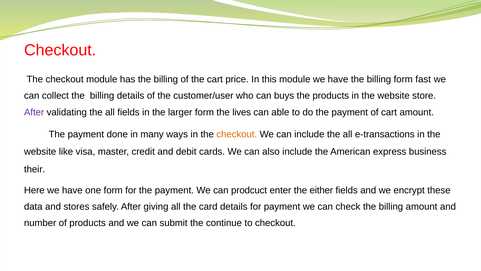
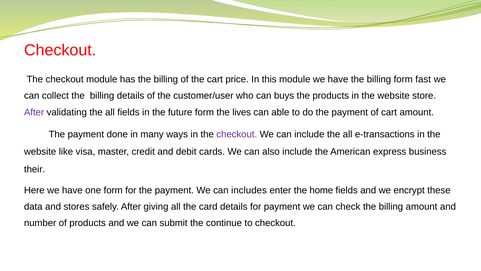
larger: larger -> future
checkout at (237, 134) colour: orange -> purple
prodcuct: prodcuct -> includes
either: either -> home
